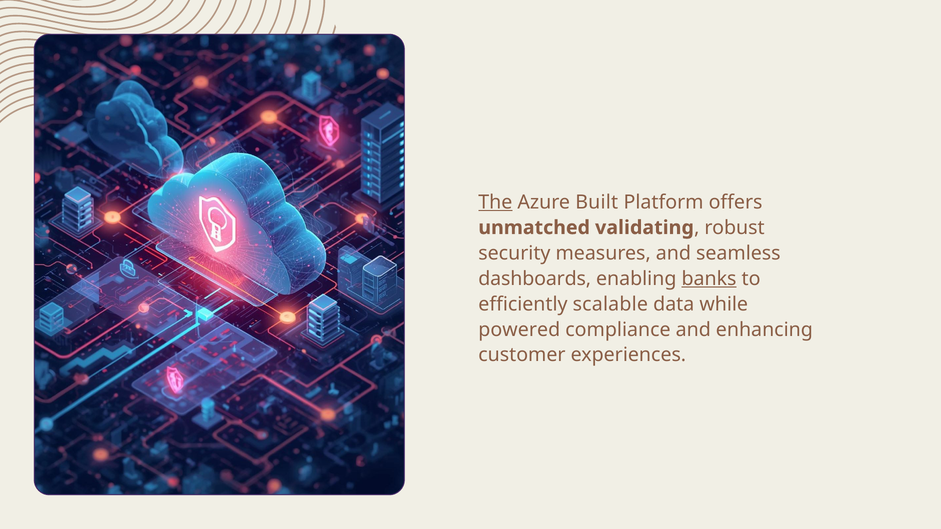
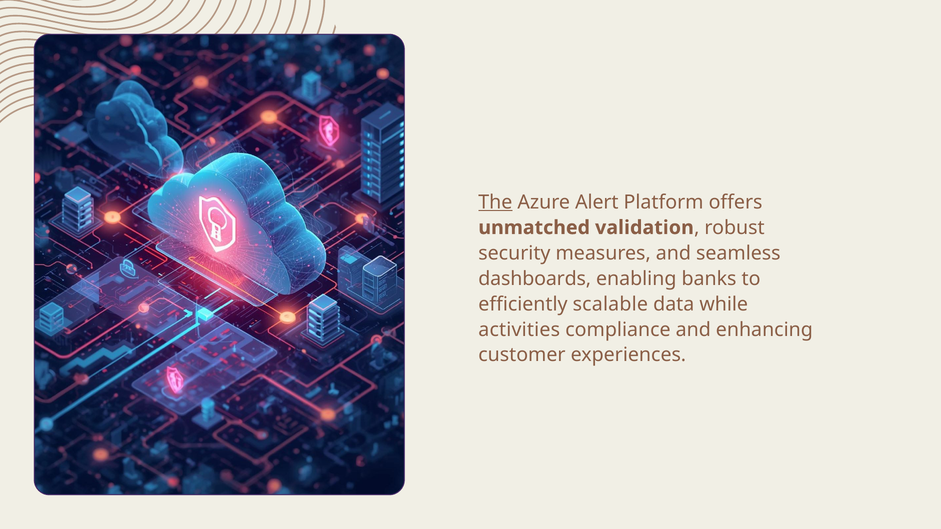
Built: Built -> Alert
validating: validating -> validation
banks underline: present -> none
powered: powered -> activities
